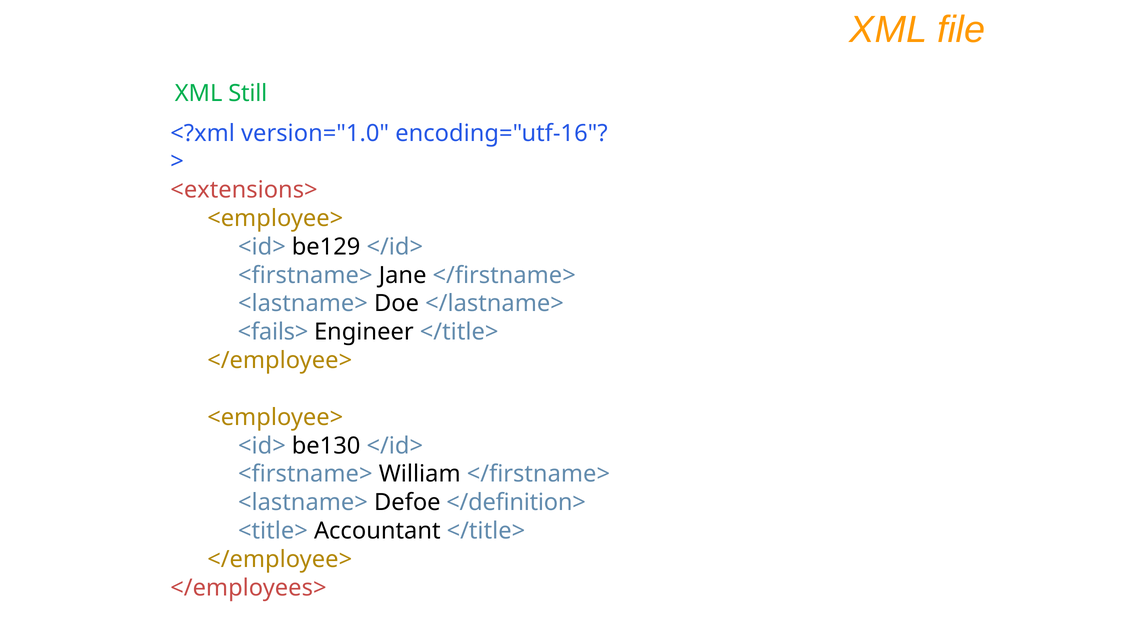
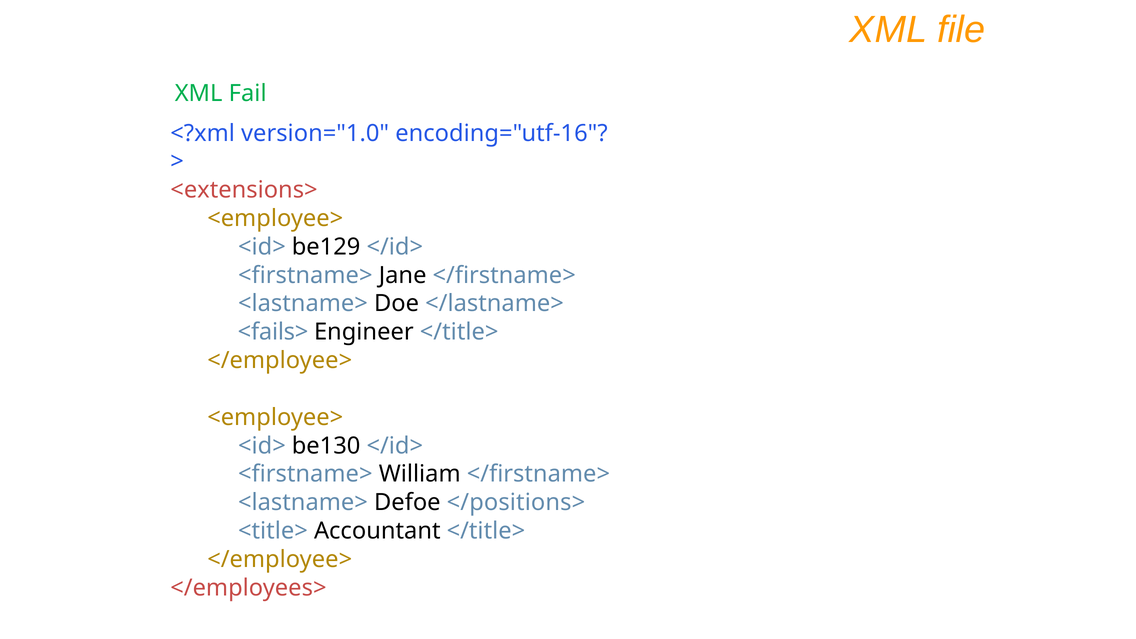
Still: Still -> Fail
</definition>: </definition> -> </positions>
